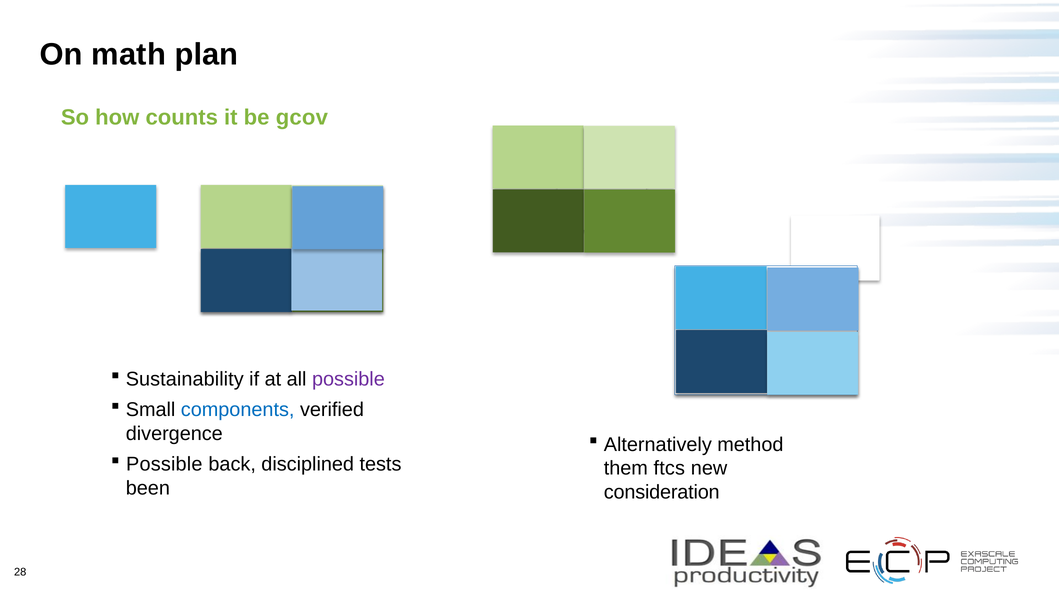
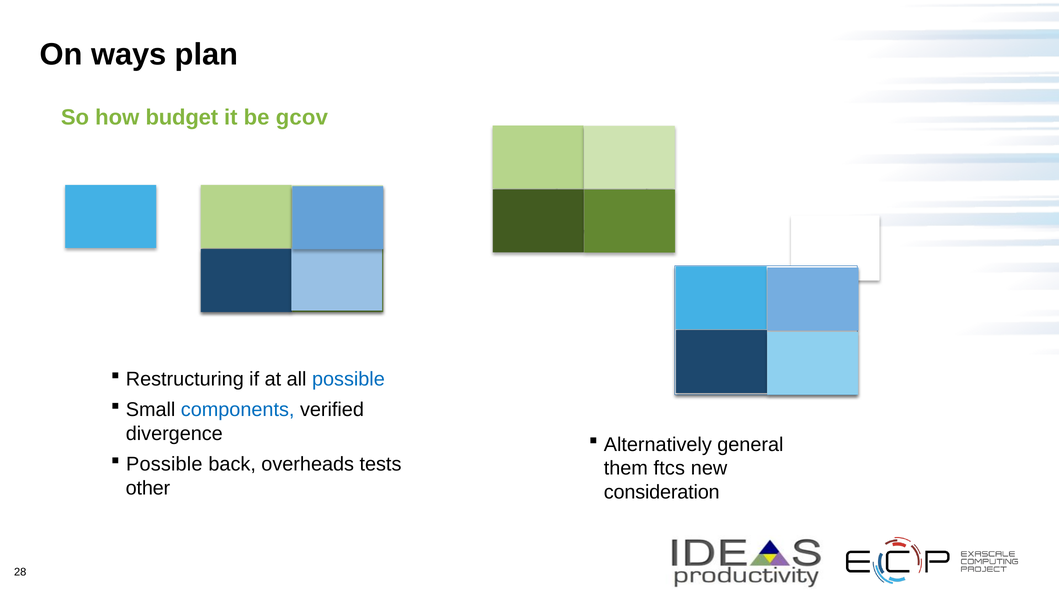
math: math -> ways
counts: counts -> budget
Sustainability: Sustainability -> Restructuring
possible at (348, 379) colour: purple -> blue
method: method -> general
disciplined: disciplined -> overheads
been: been -> other
